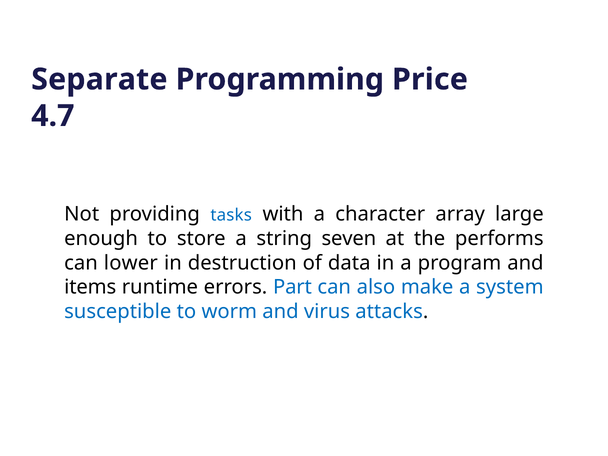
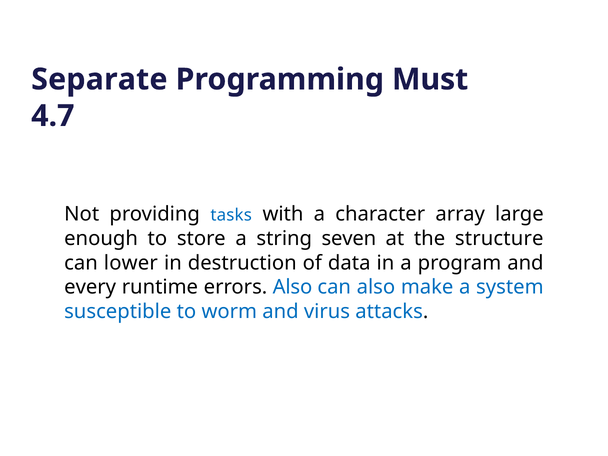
Price: Price -> Must
performs: performs -> structure
items: items -> every
errors Part: Part -> Also
